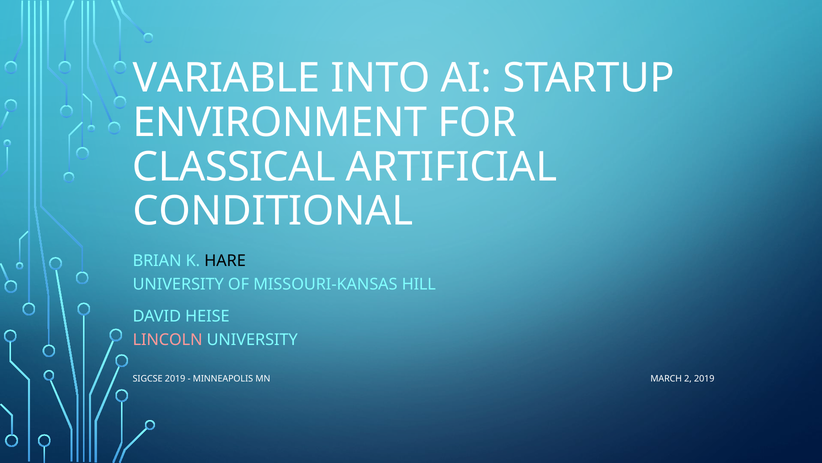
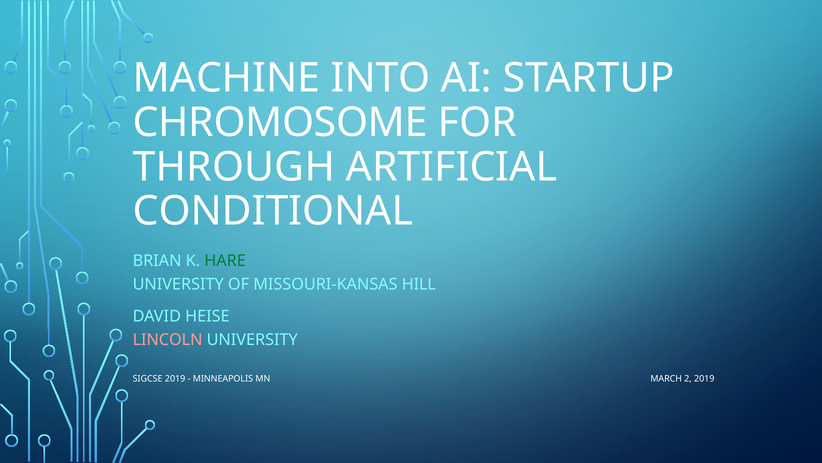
VARIABLE: VARIABLE -> MACHINE
ENVIRONMENT: ENVIRONMENT -> CHROMOSOME
CLASSICAL: CLASSICAL -> THROUGH
HARE colour: black -> green
